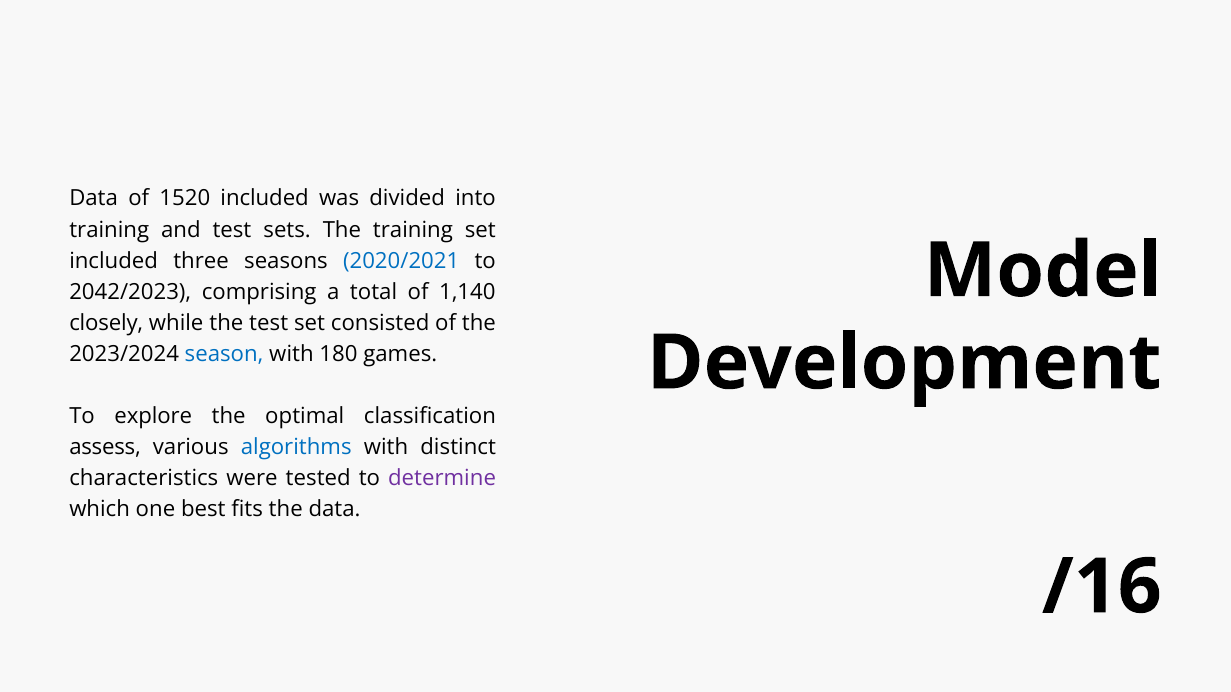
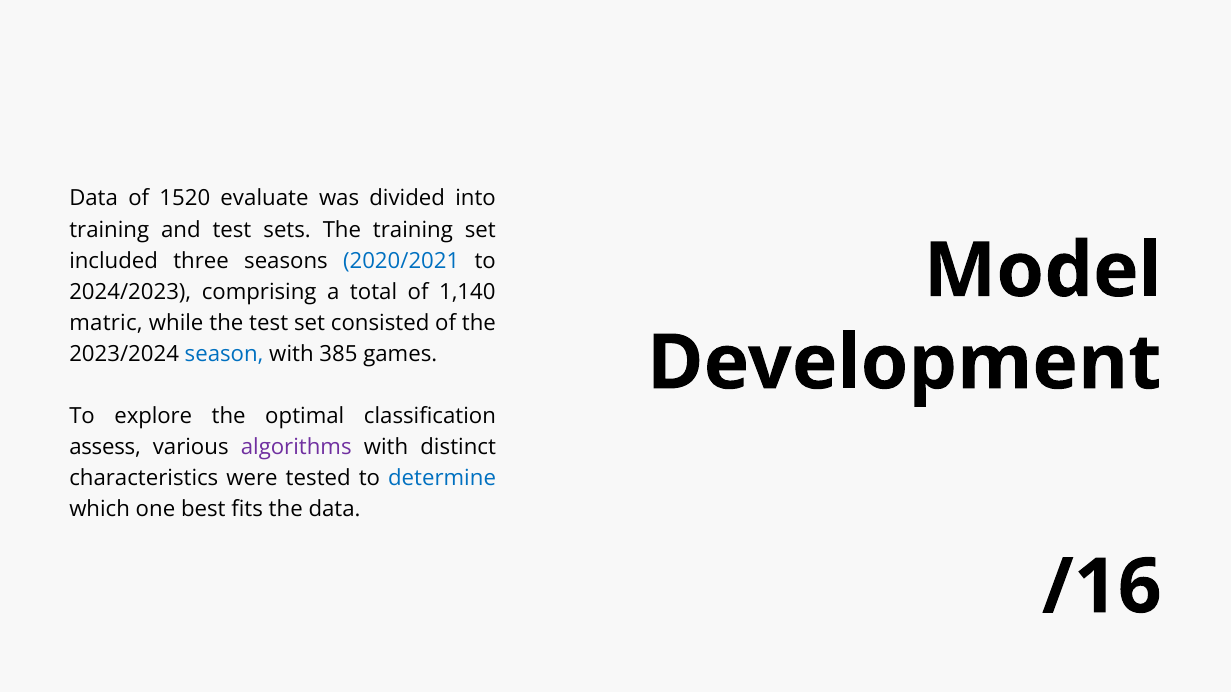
1520 included: included -> evaluate
2042/2023: 2042/2023 -> 2024/2023
closely: closely -> matric
180: 180 -> 385
algorithms colour: blue -> purple
determine colour: purple -> blue
